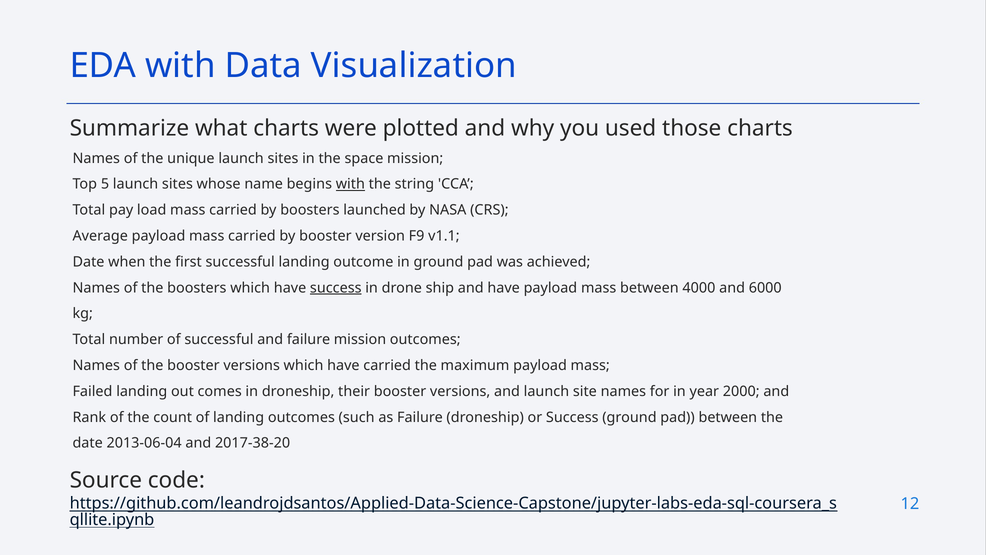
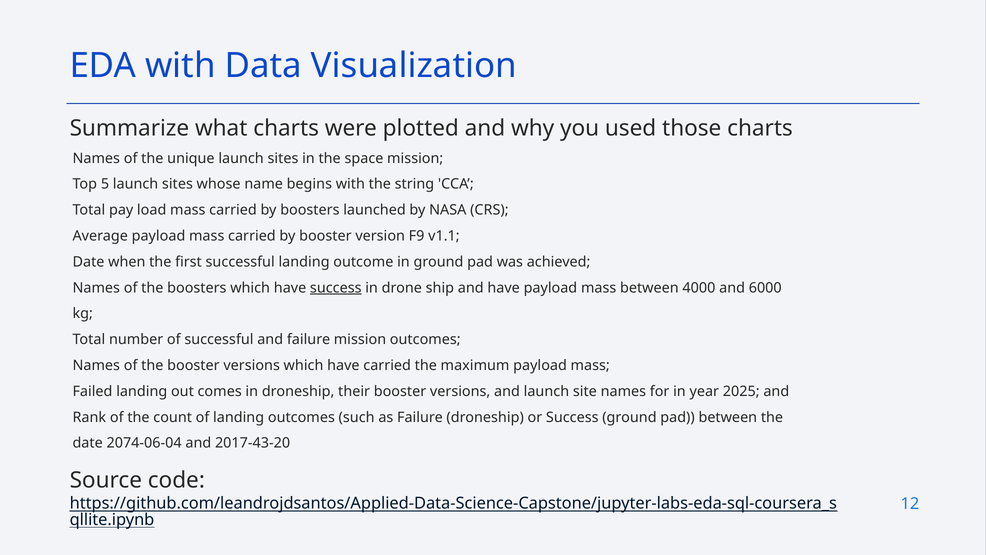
with at (350, 184) underline: present -> none
2000: 2000 -> 2025
2013-06-04: 2013-06-04 -> 2074-06-04
2017-38-20: 2017-38-20 -> 2017-43-20
